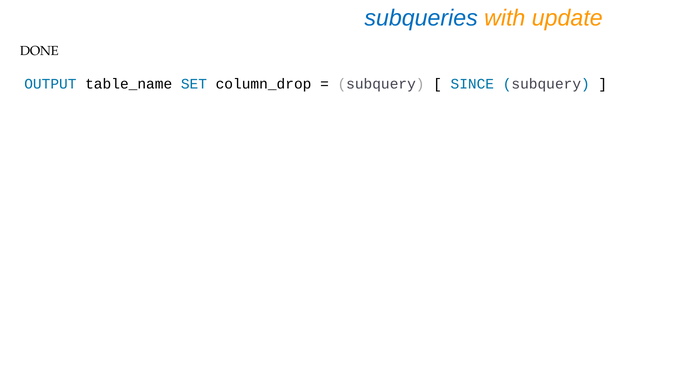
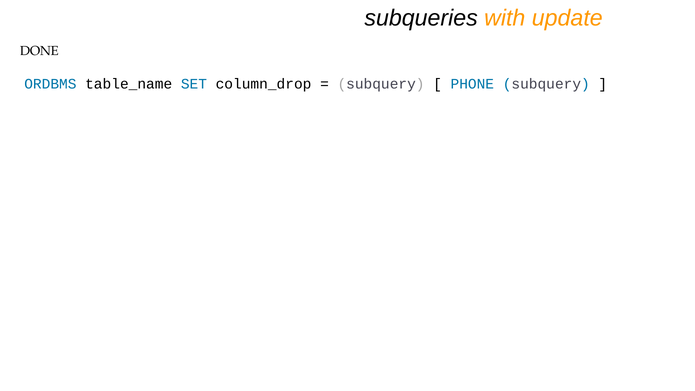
subqueries colour: blue -> black
OUTPUT: OUTPUT -> ORDBMS
SINCE: SINCE -> PHONE
